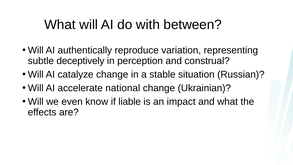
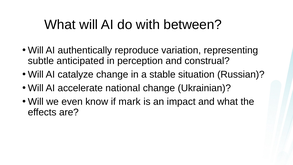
deceptively: deceptively -> anticipated
liable: liable -> mark
